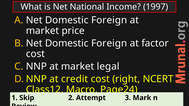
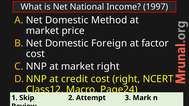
Foreign at (109, 20): Foreign -> Method
market legal: legal -> right
